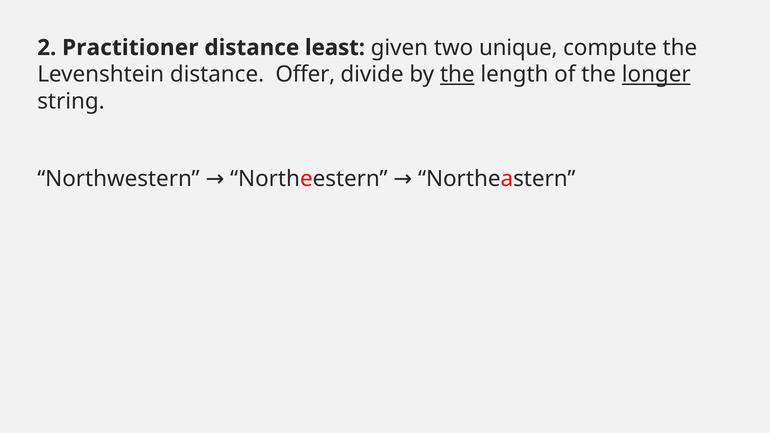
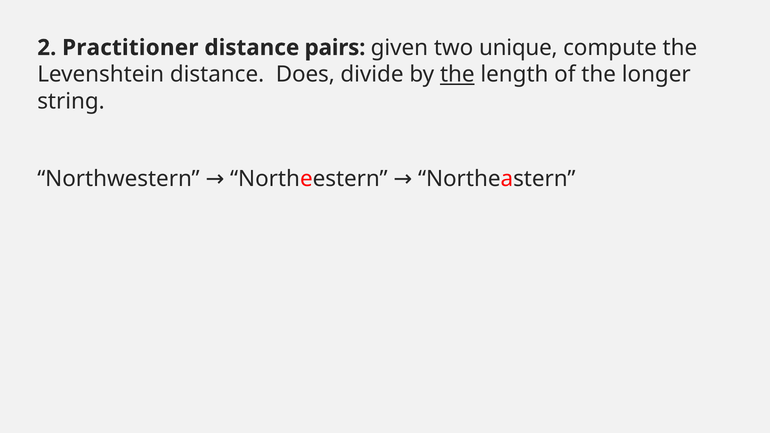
least: least -> pairs
Offer: Offer -> Does
longer underline: present -> none
